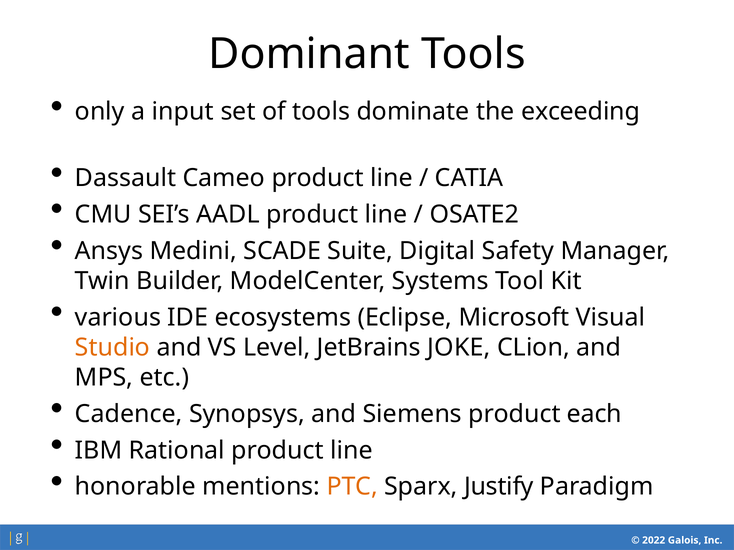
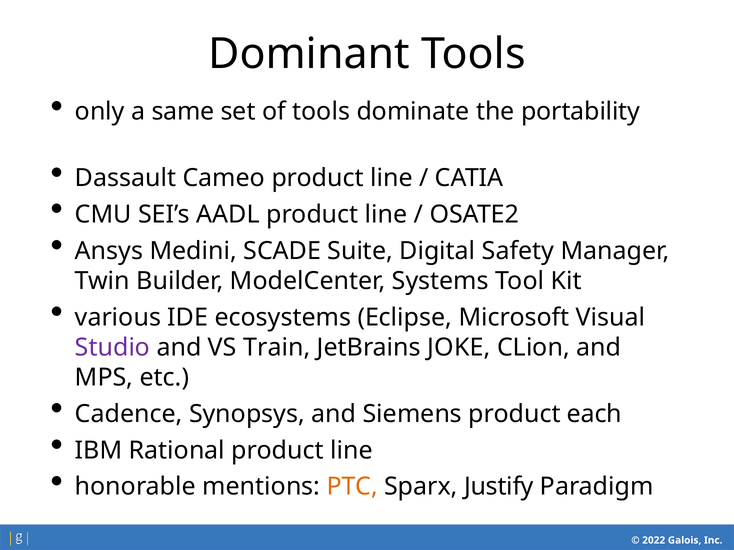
input: input -> same
exceeding: exceeding -> portability
Studio colour: orange -> purple
Level: Level -> Train
